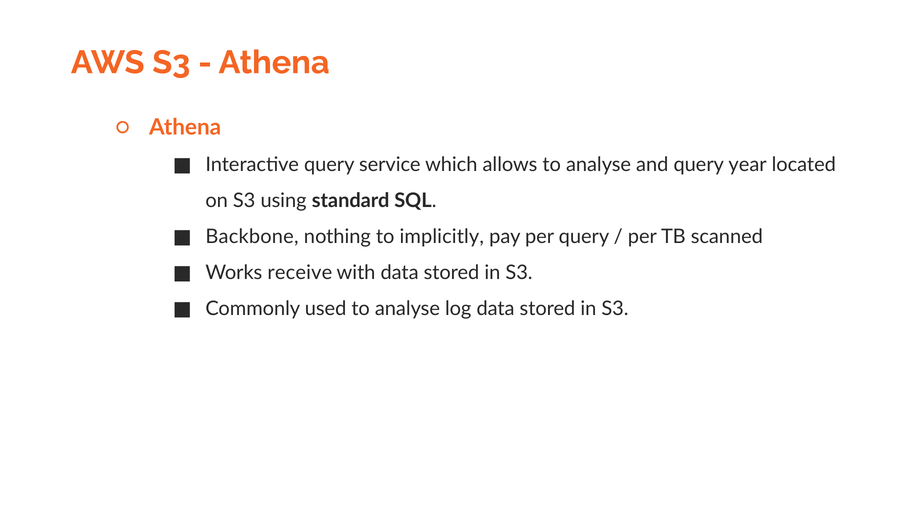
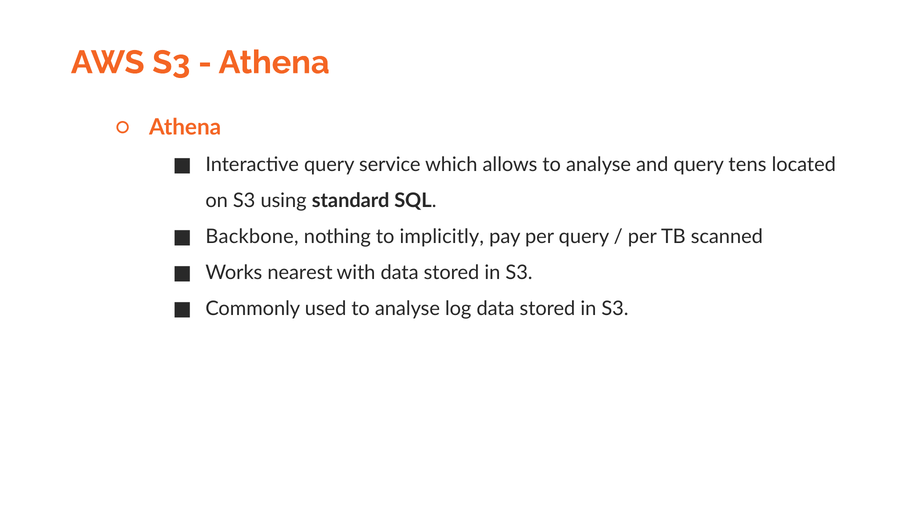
year: year -> tens
receive: receive -> nearest
